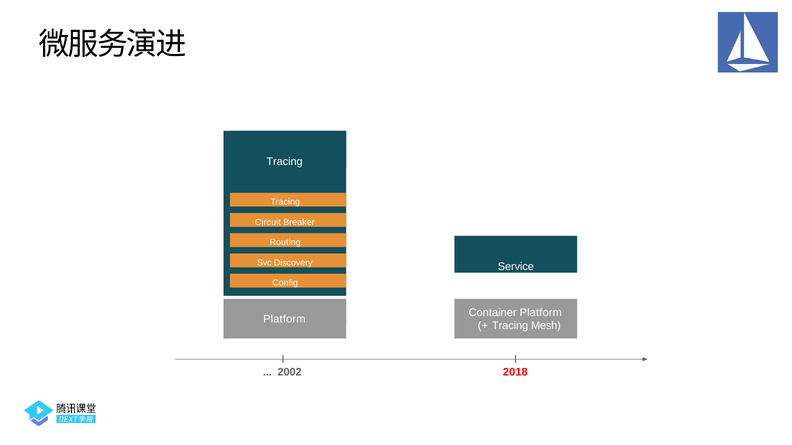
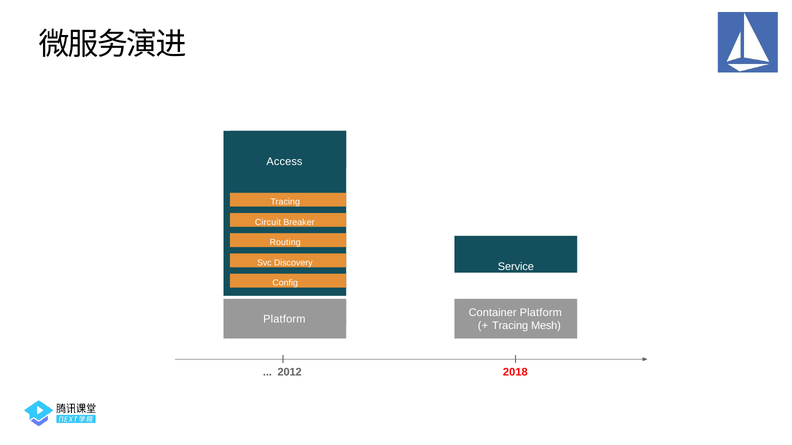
Tracing at (285, 162): Tracing -> Access
2002: 2002 -> 2012
